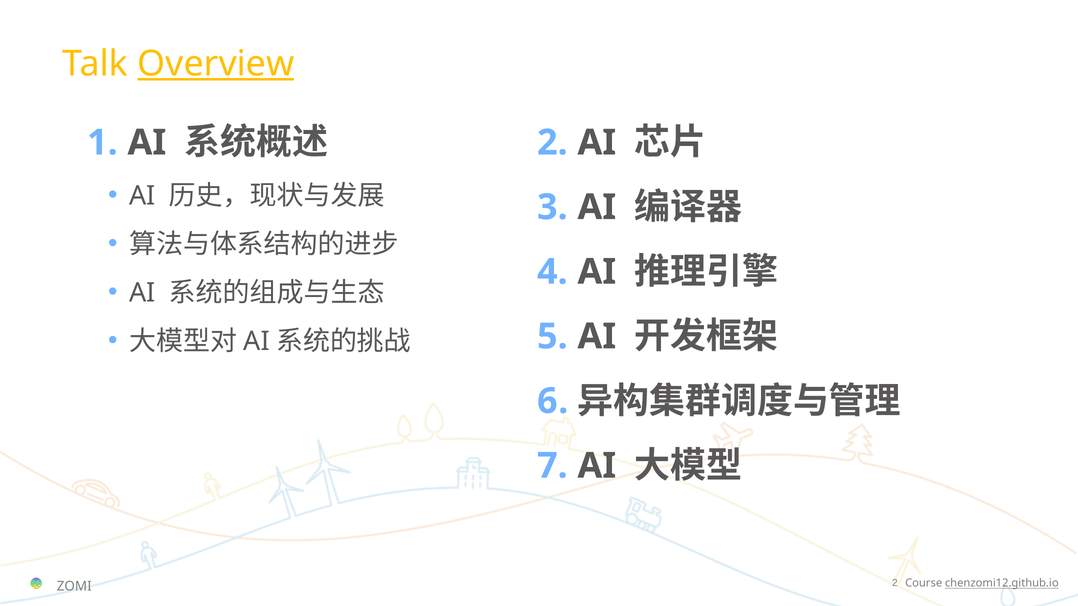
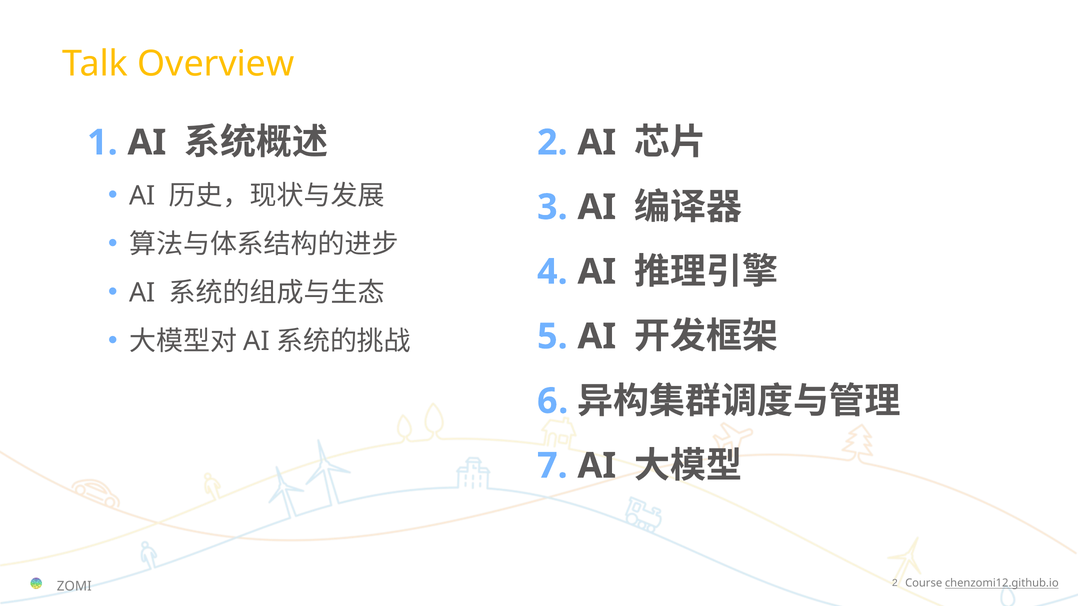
Overview underline: present -> none
